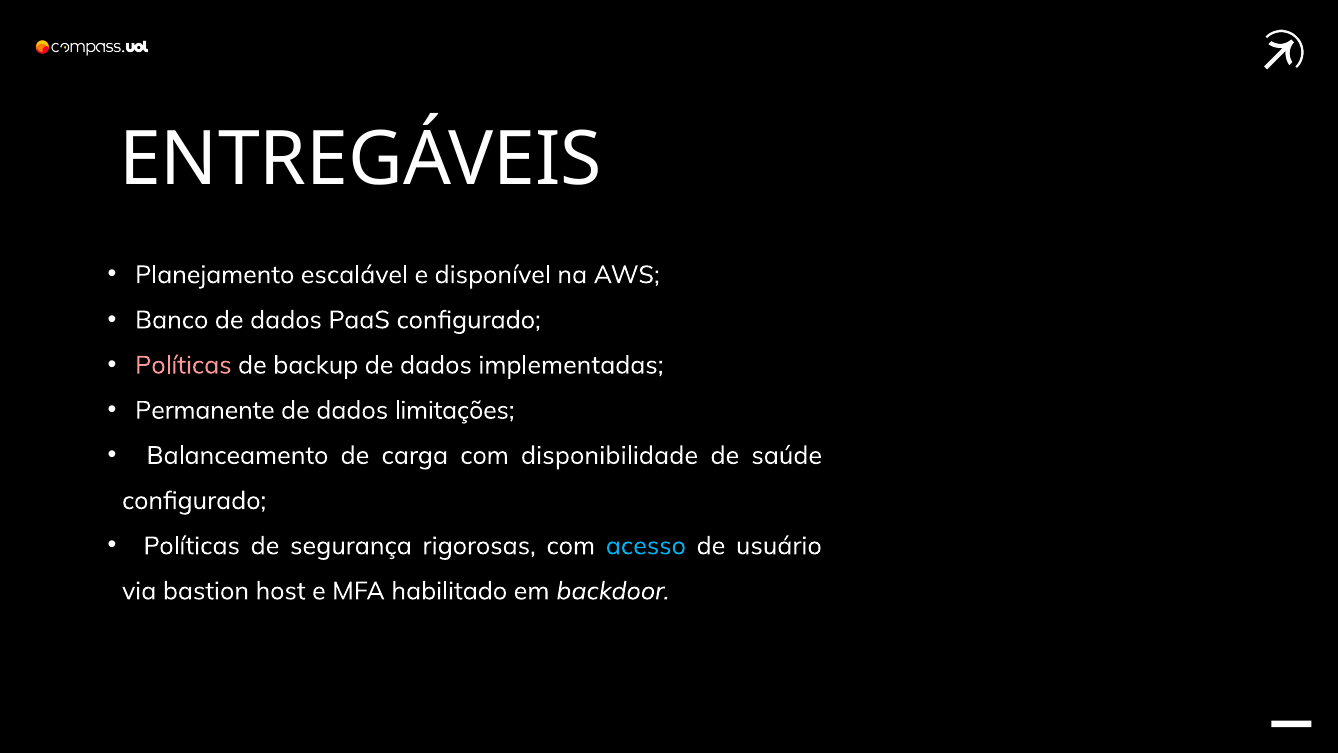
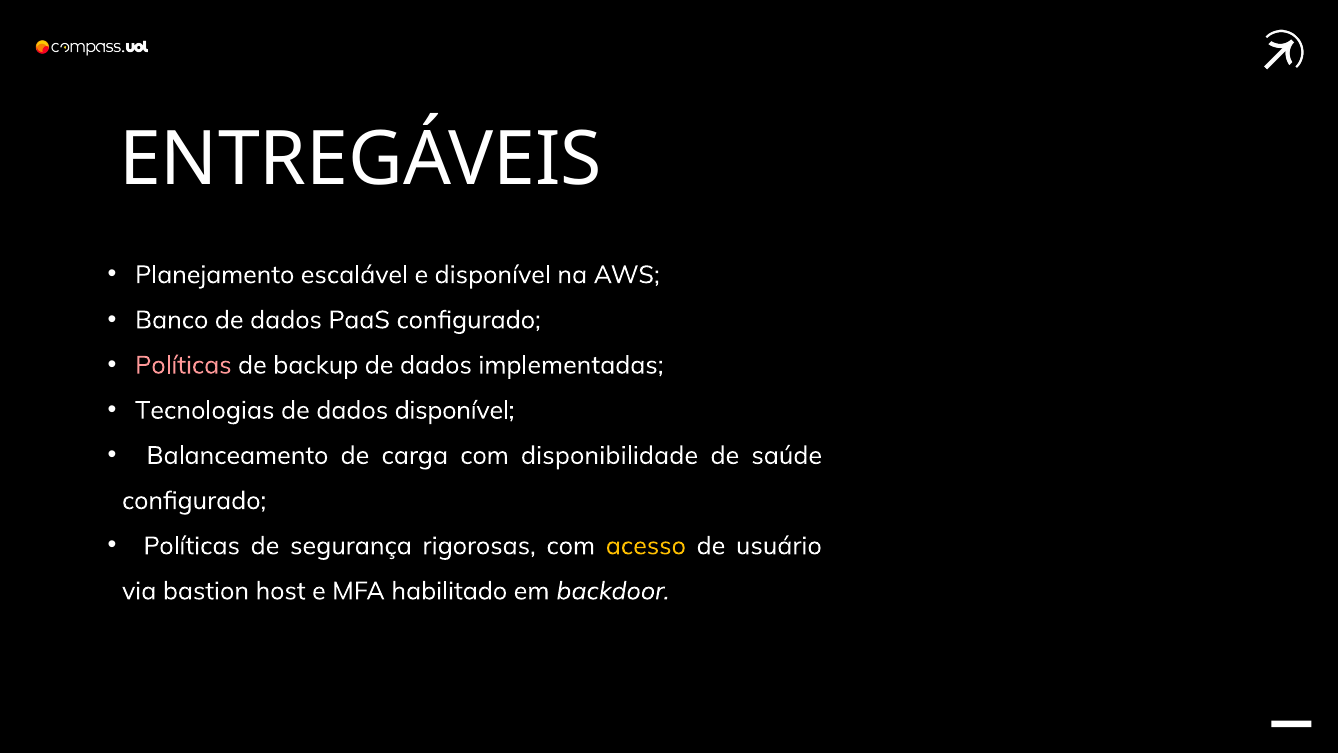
Permanente: Permanente -> Tecnologias
dados limitações: limitações -> disponível
acesso colour: light blue -> yellow
